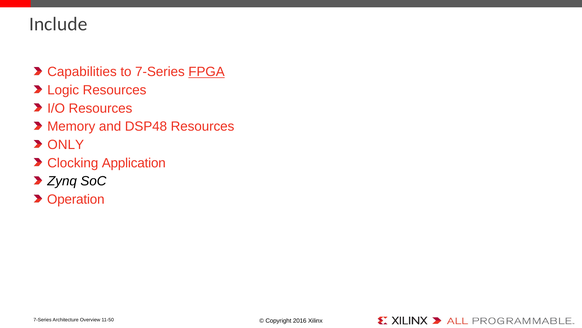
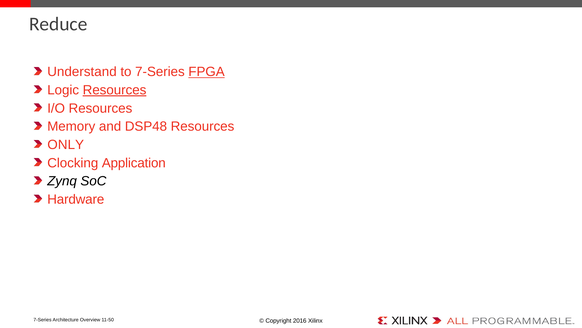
Include: Include -> Reduce
Capabilities: Capabilities -> Understand
Resources at (115, 90) underline: none -> present
Operation: Operation -> Hardware
